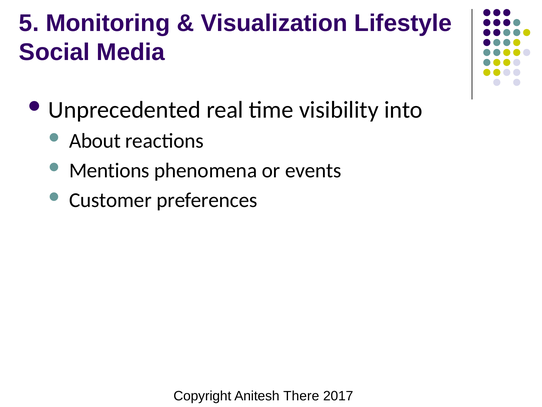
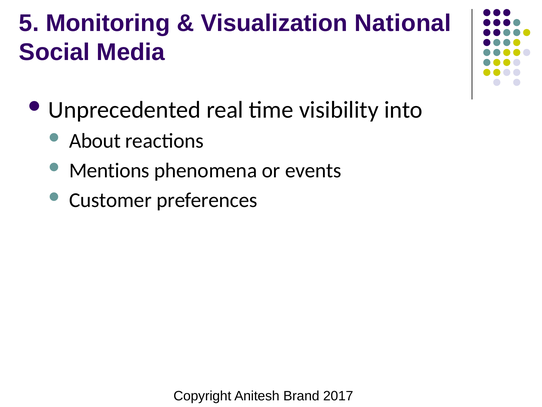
Lifestyle: Lifestyle -> National
There: There -> Brand
